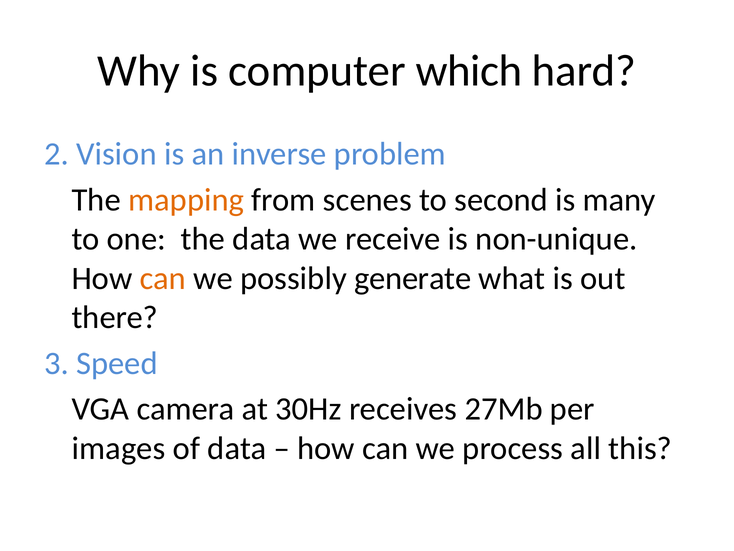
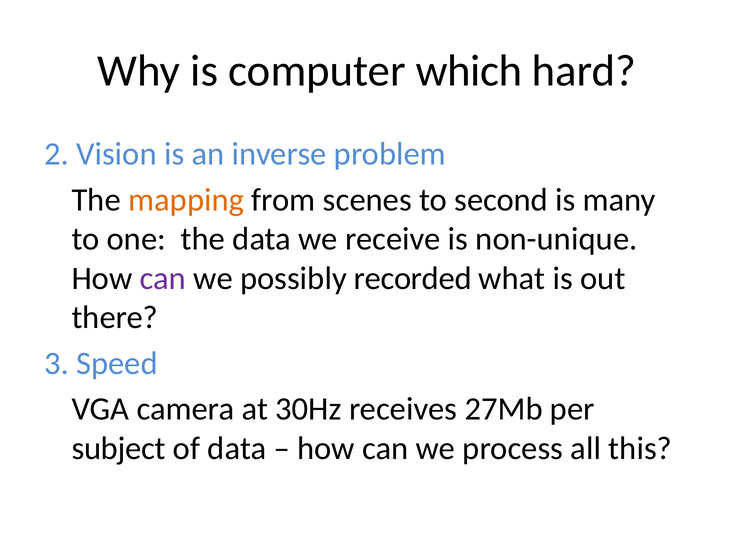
can at (163, 278) colour: orange -> purple
generate: generate -> recorded
images: images -> subject
